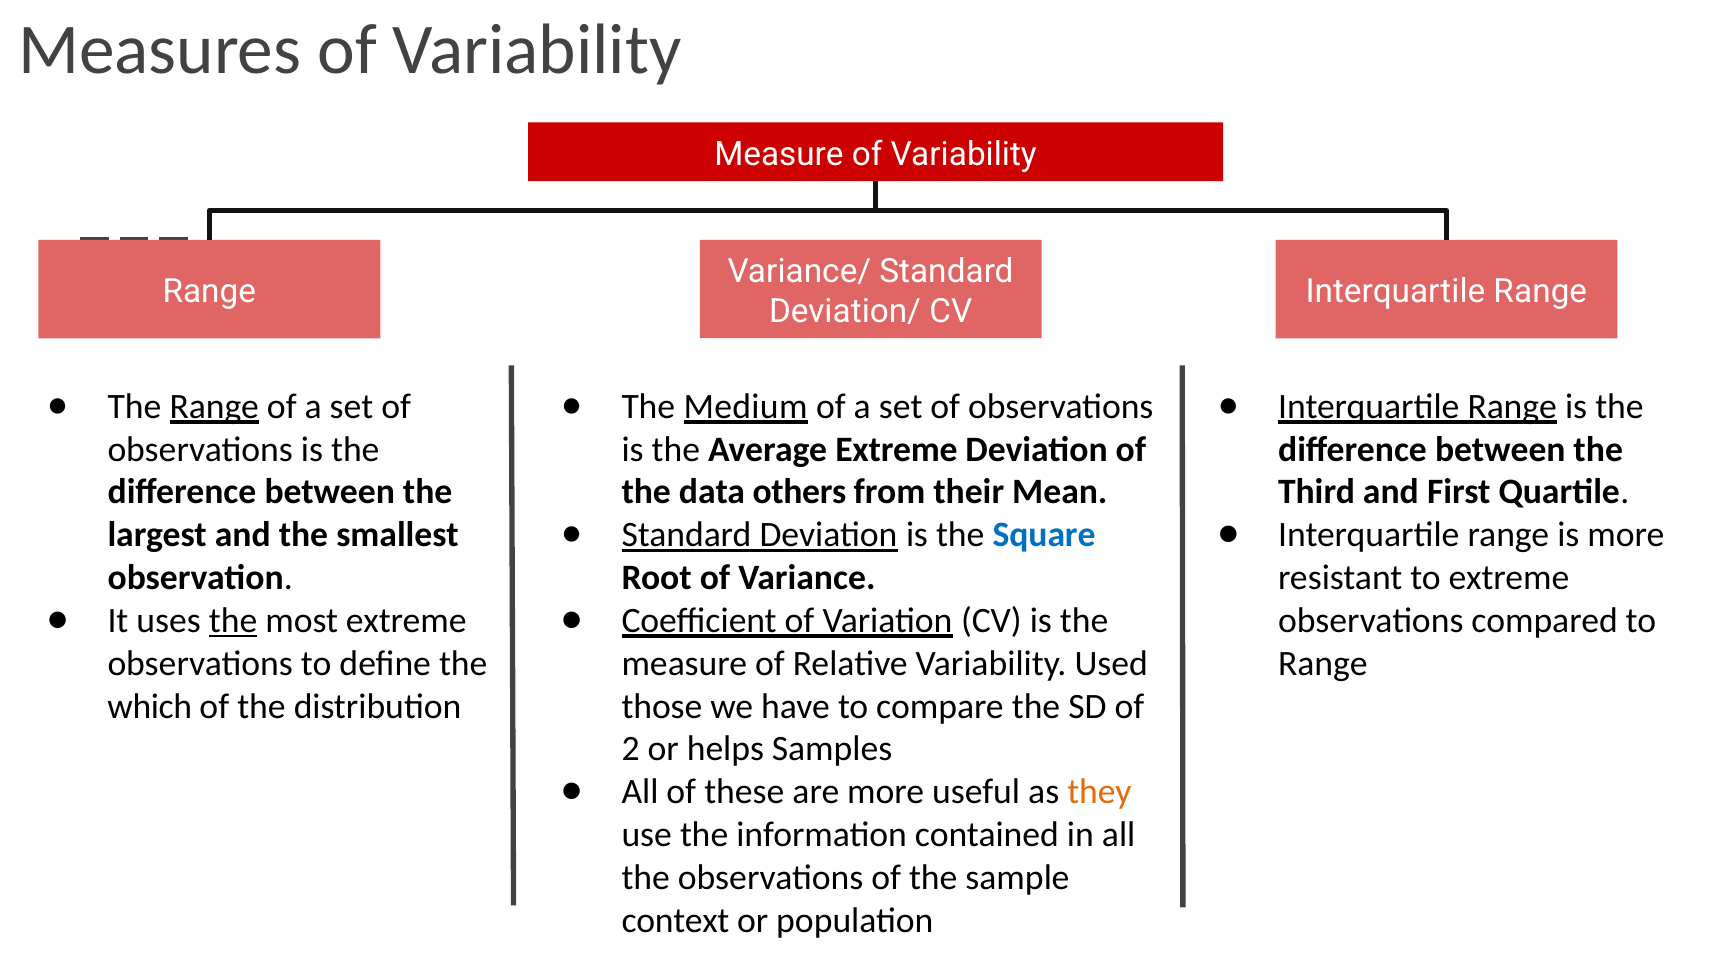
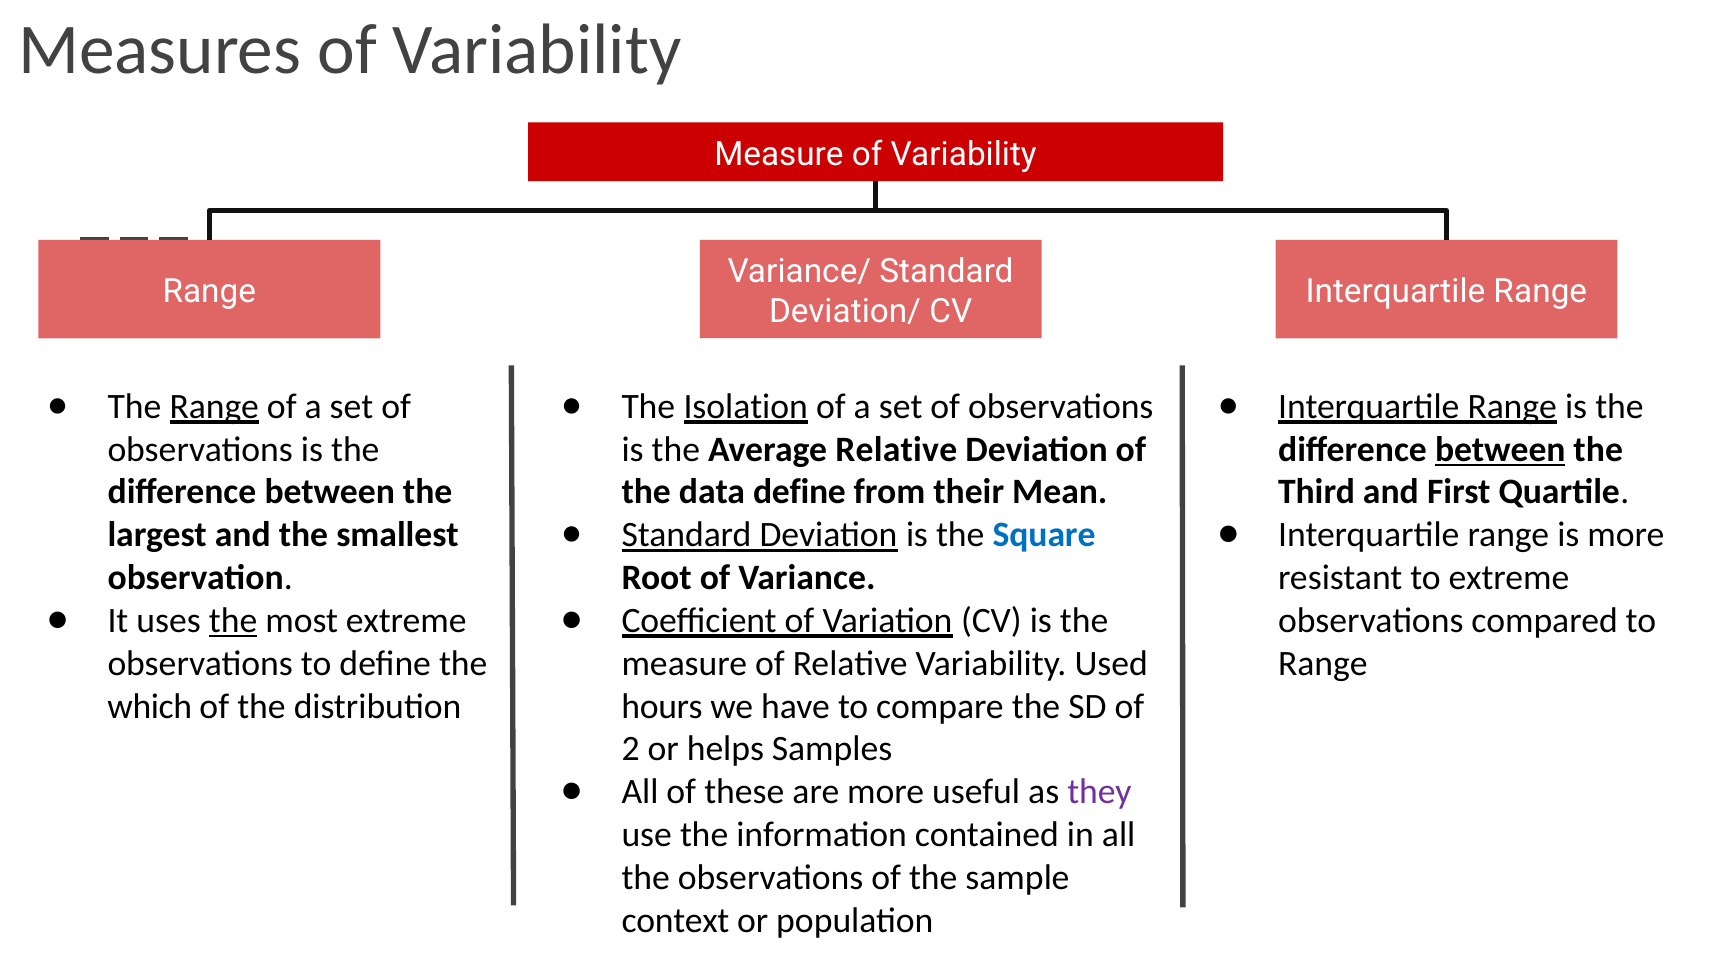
Medium: Medium -> Isolation
Average Extreme: Extreme -> Relative
between at (1500, 449) underline: none -> present
data others: others -> define
those: those -> hours
they colour: orange -> purple
